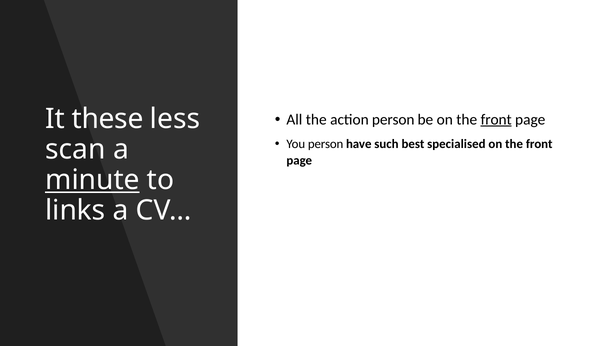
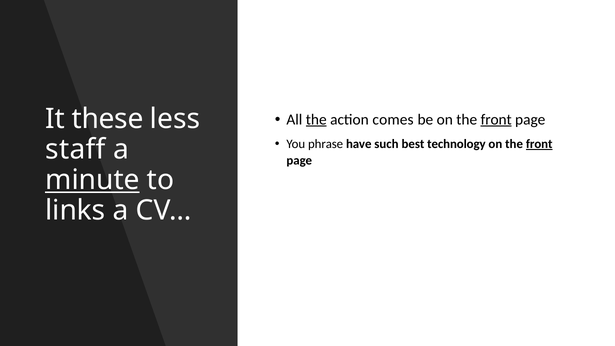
the at (316, 120) underline: none -> present
action person: person -> comes
You person: person -> phrase
specialised: specialised -> technology
front at (539, 144) underline: none -> present
scan: scan -> staff
